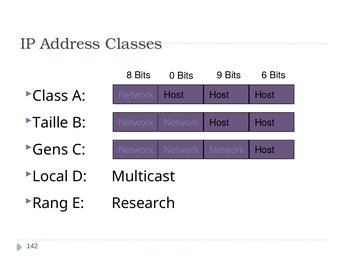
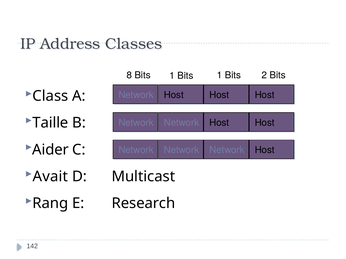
8 Bits 0: 0 -> 1
9 at (220, 75): 9 -> 1
6: 6 -> 2
Gens: Gens -> Aider
Local: Local -> Avait
